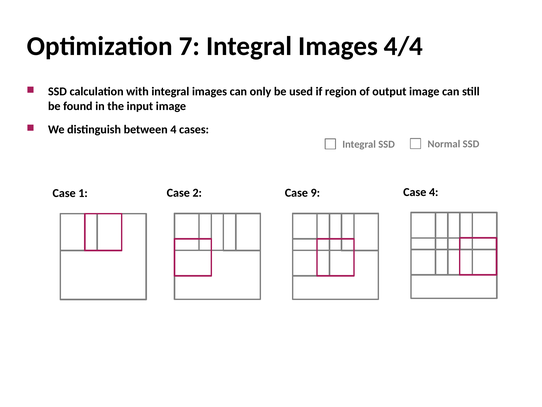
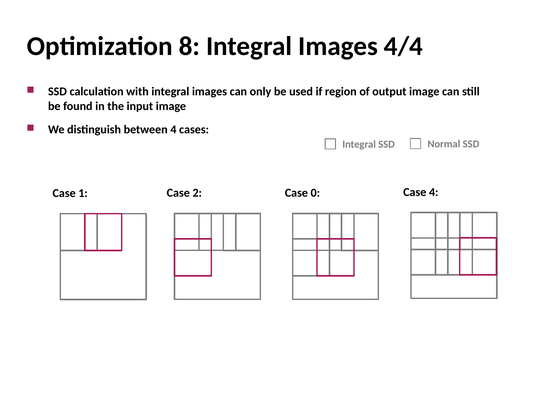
7: 7 -> 8
9: 9 -> 0
